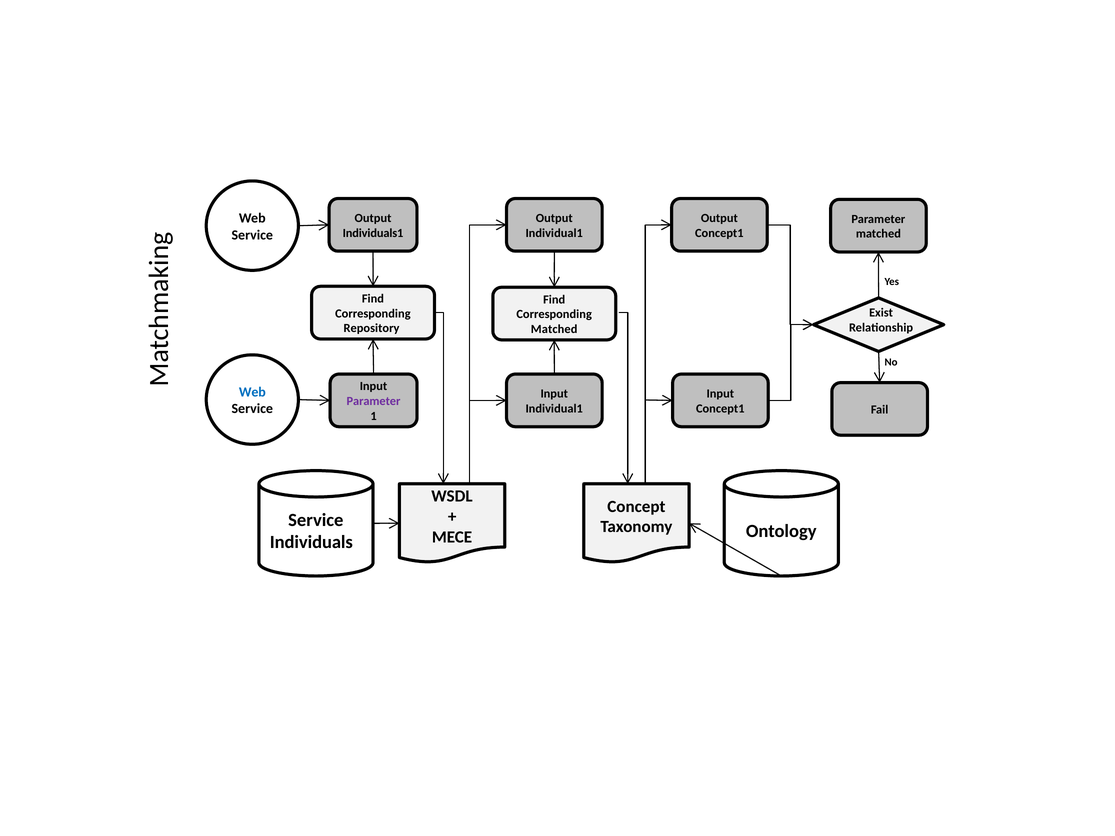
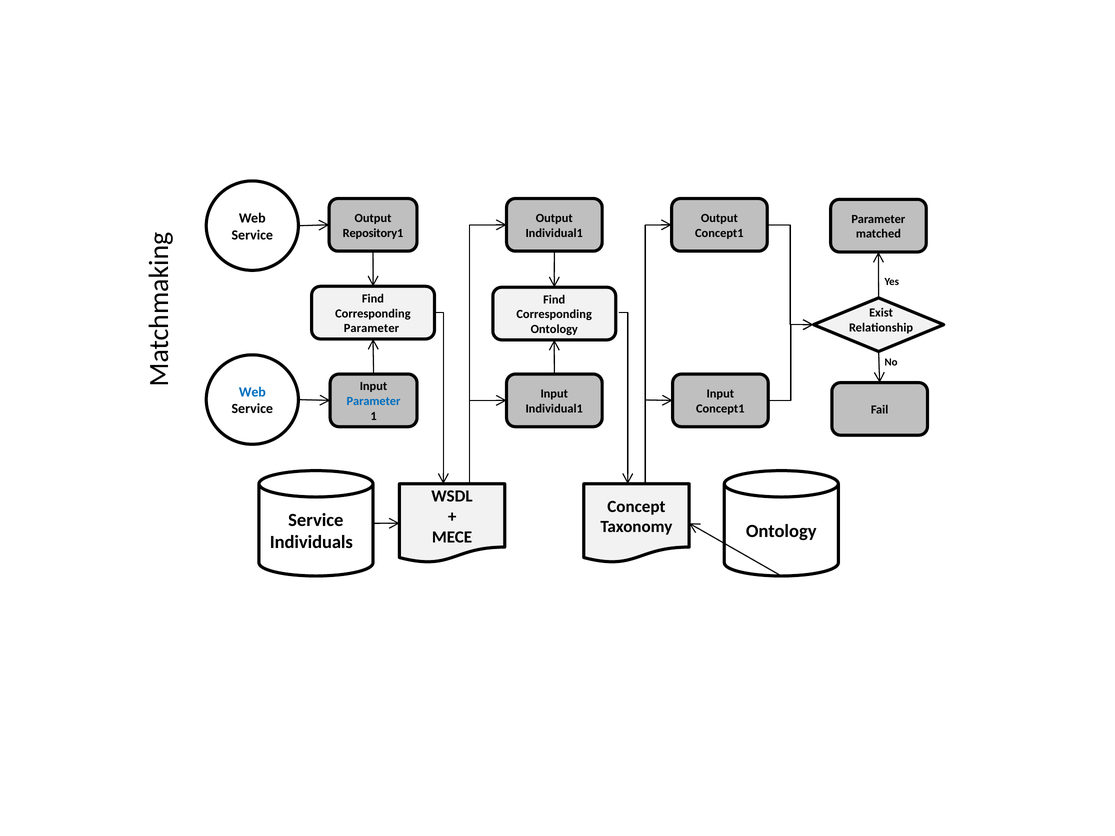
Individuals1: Individuals1 -> Repository1
Repository at (371, 328): Repository -> Parameter
Matched at (554, 329): Matched -> Ontology
Parameter at (373, 401) colour: purple -> blue
